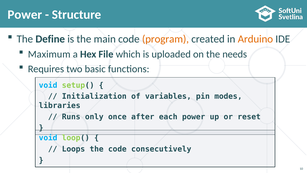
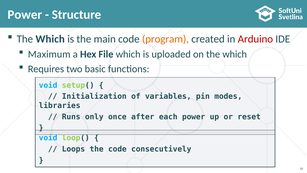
Define at (50, 39): Define -> Which
Arduino colour: orange -> red
on the needs: needs -> which
